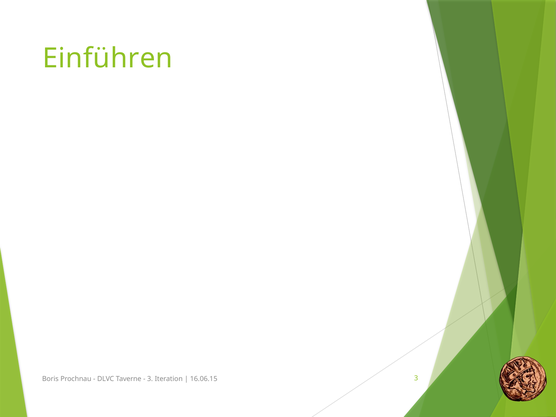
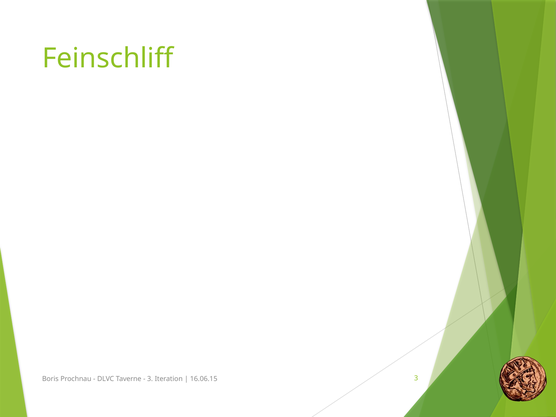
Einführen: Einführen -> Feinschliff
